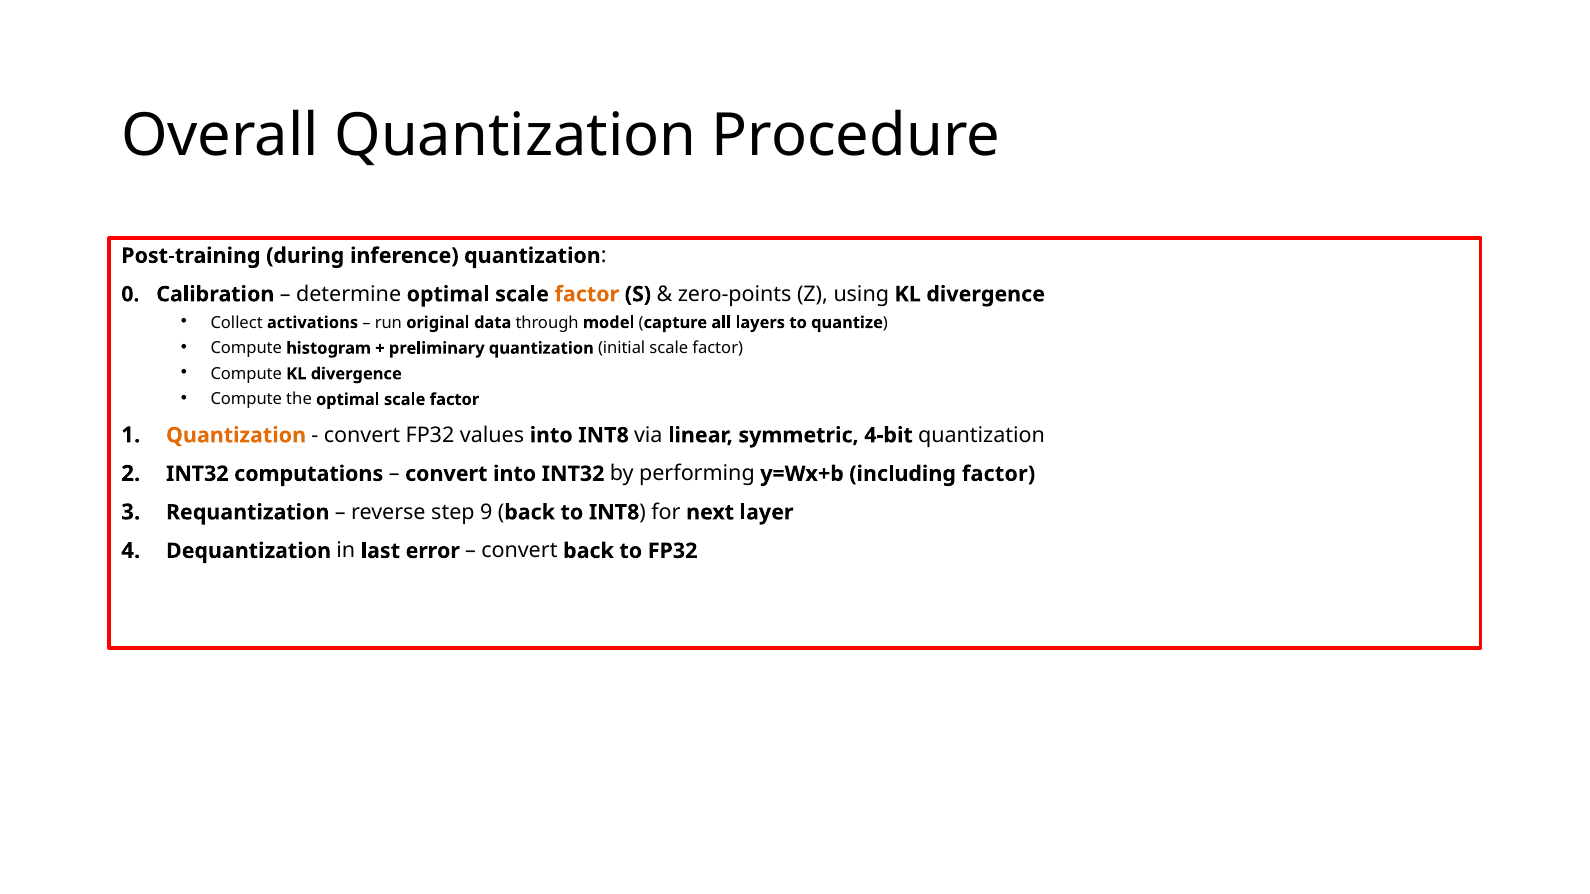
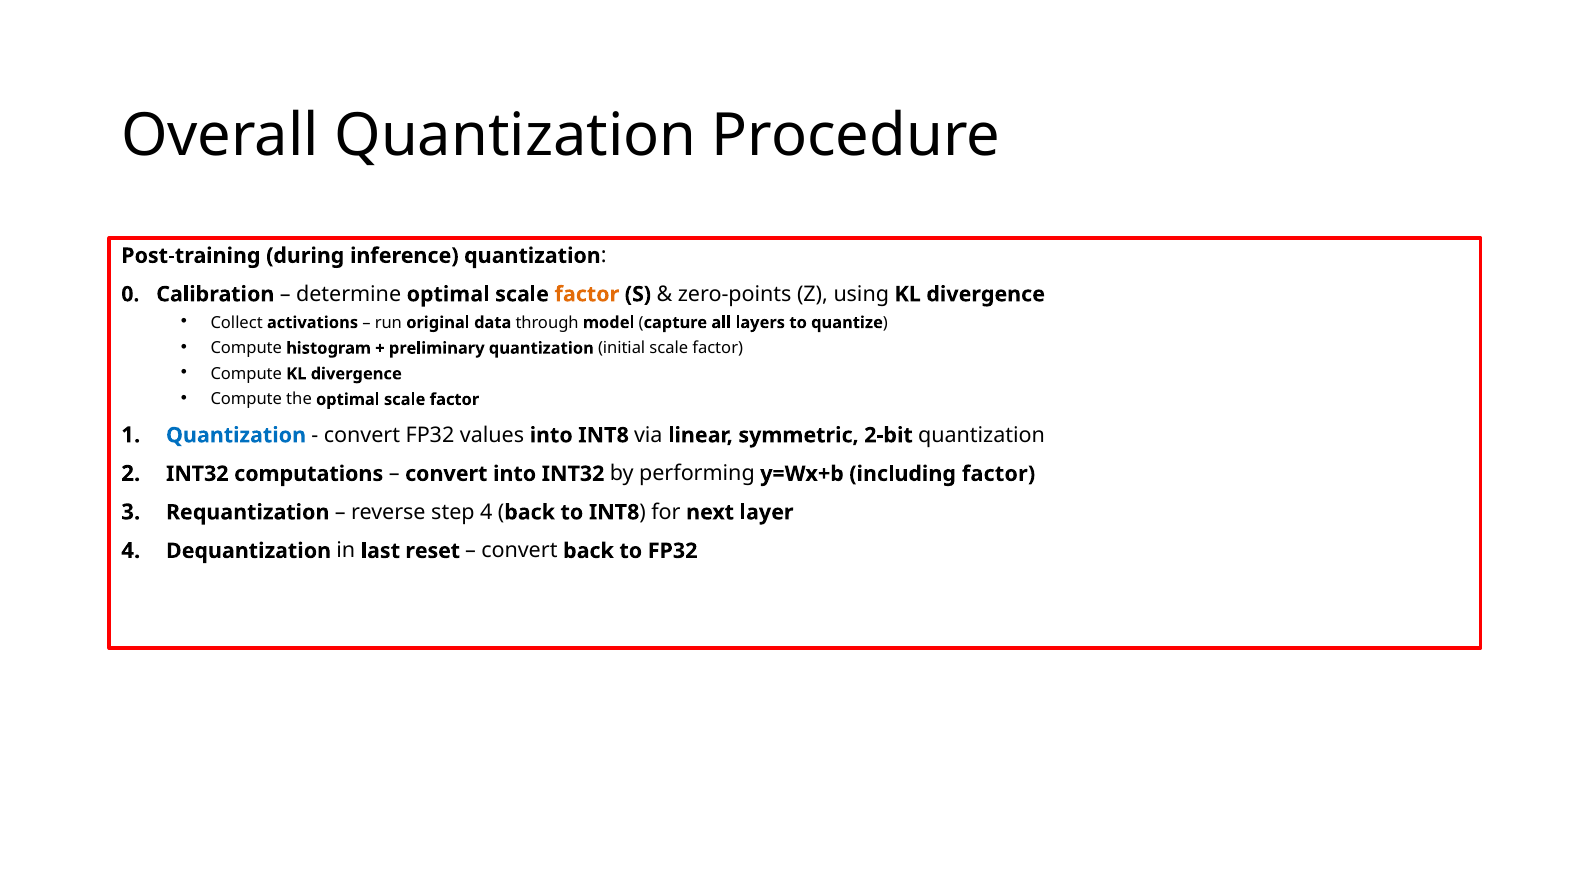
Quantization at (236, 435) colour: orange -> blue
4-bit: 4-bit -> 2-bit
step 9: 9 -> 4
error: error -> reset
